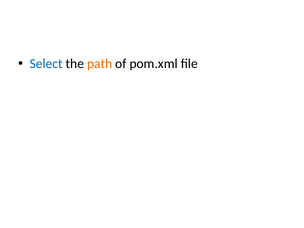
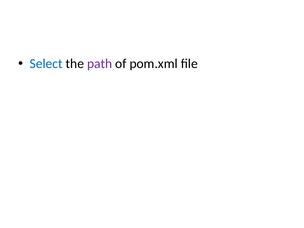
path colour: orange -> purple
